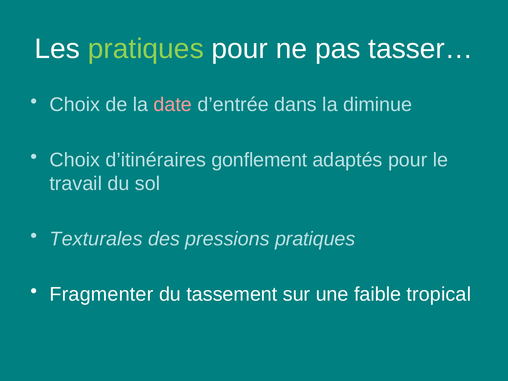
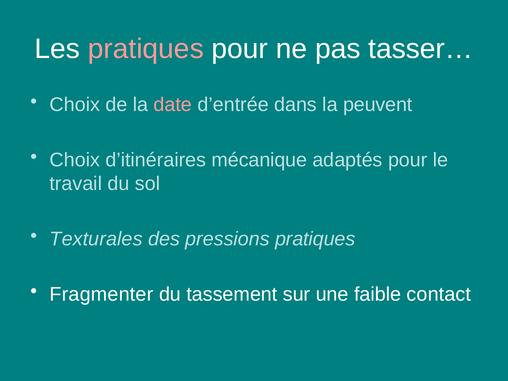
pratiques at (146, 49) colour: light green -> pink
diminue: diminue -> peuvent
gonflement: gonflement -> mécanique
tropical: tropical -> contact
